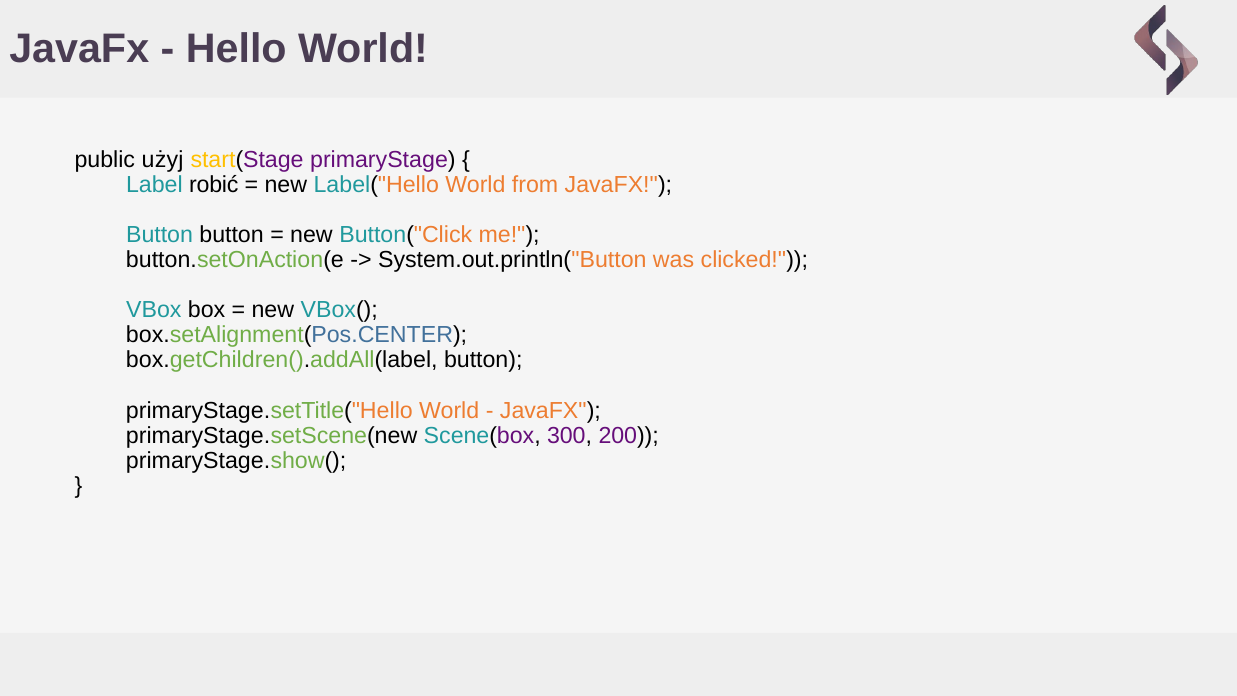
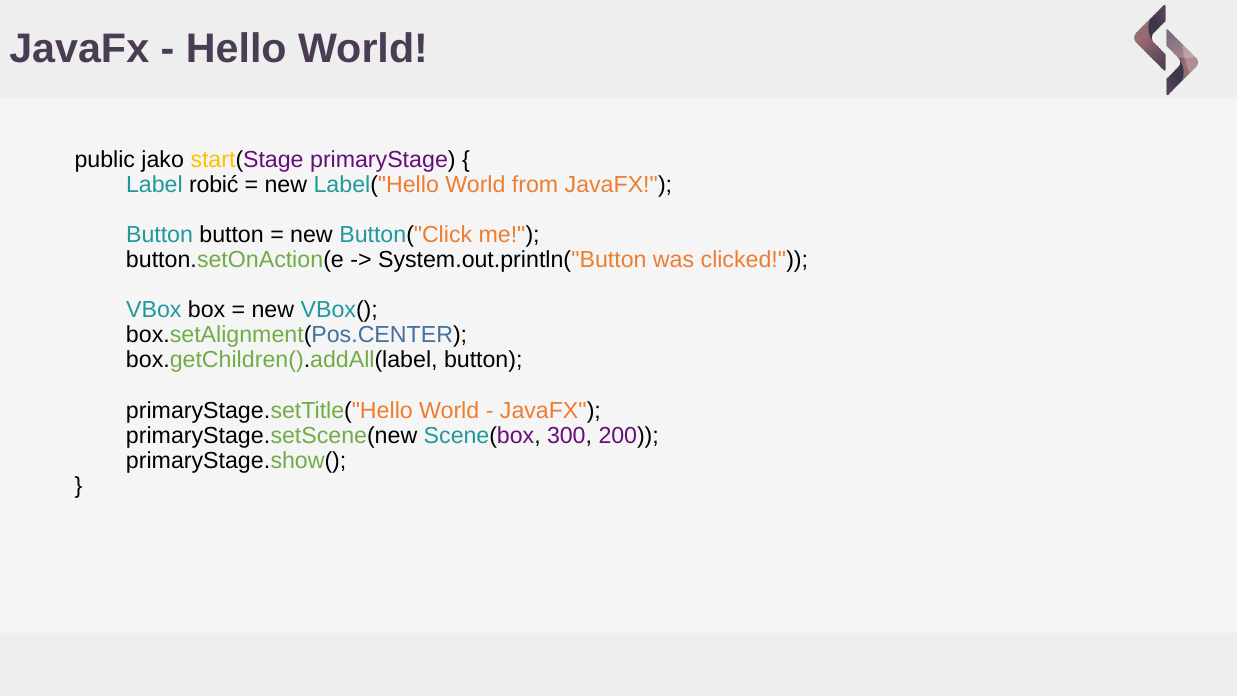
użyj: użyj -> jako
